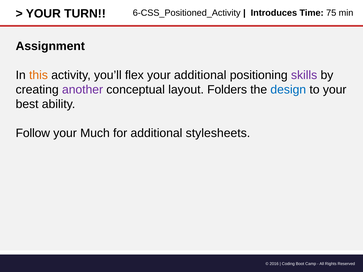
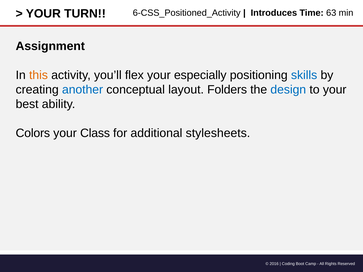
75: 75 -> 63
your additional: additional -> especially
skills colour: purple -> blue
another colour: purple -> blue
Follow: Follow -> Colors
Much: Much -> Class
